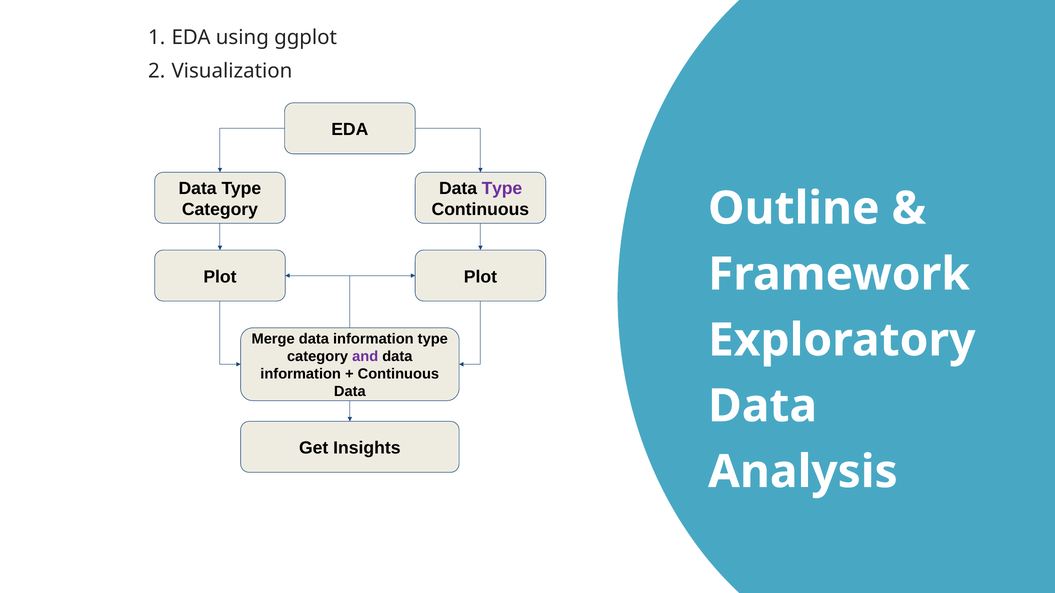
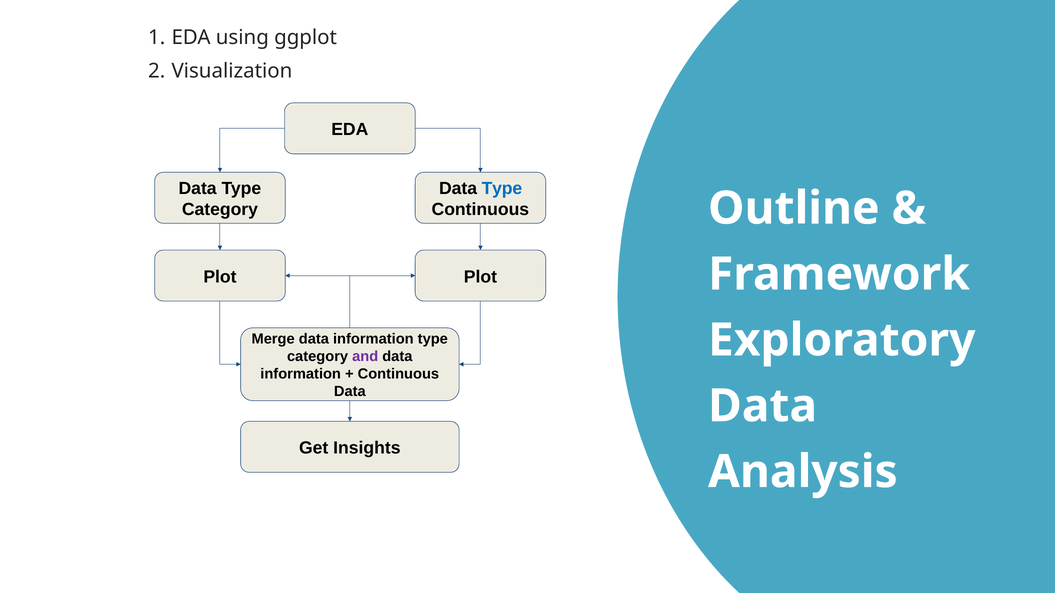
Type at (502, 189) colour: purple -> blue
